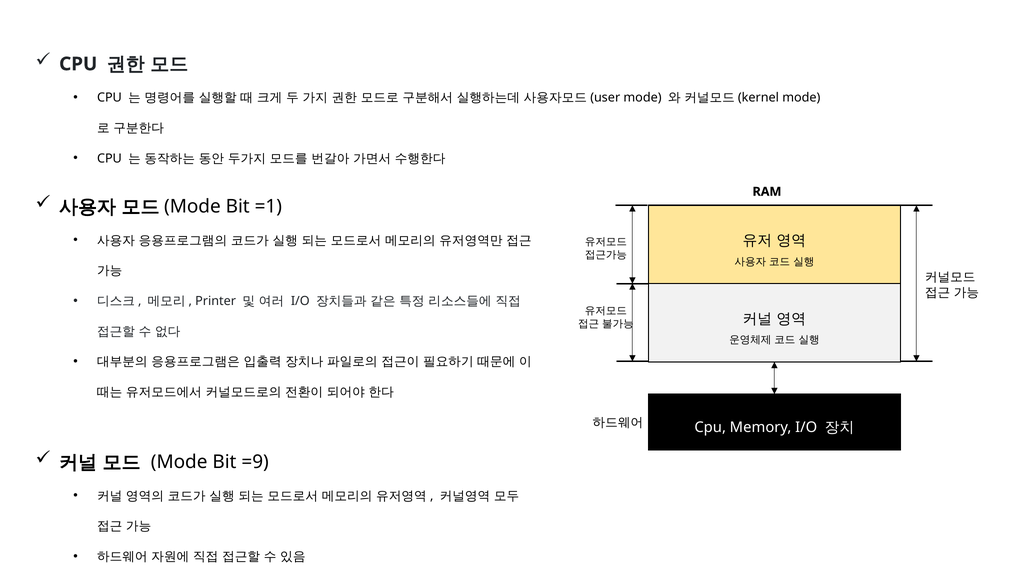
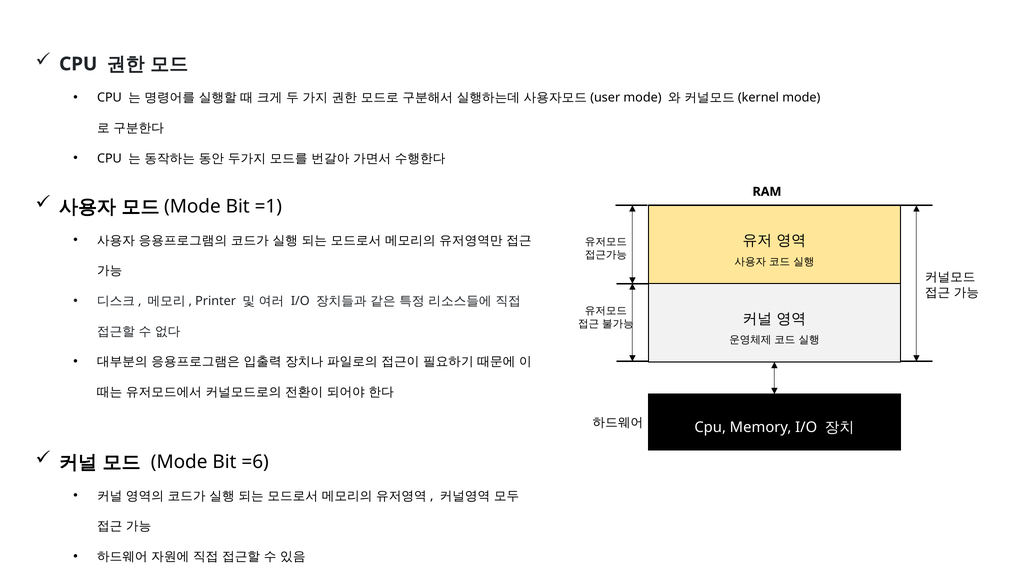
=9: =9 -> =6
